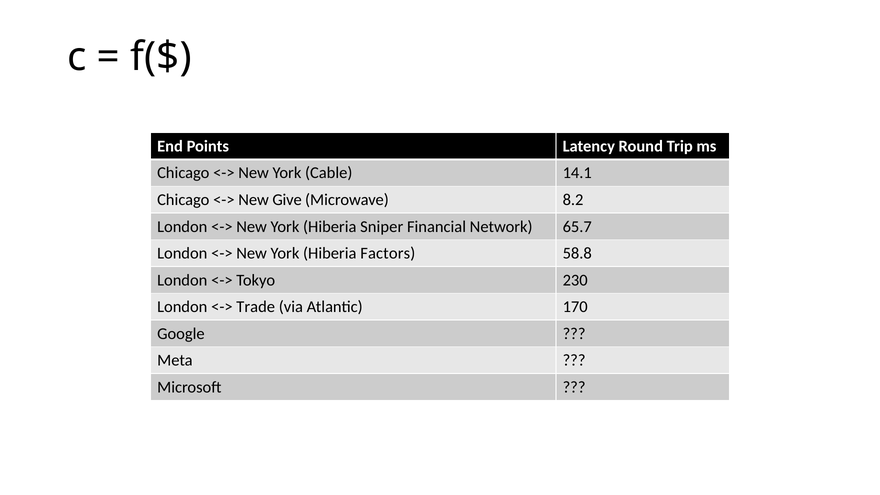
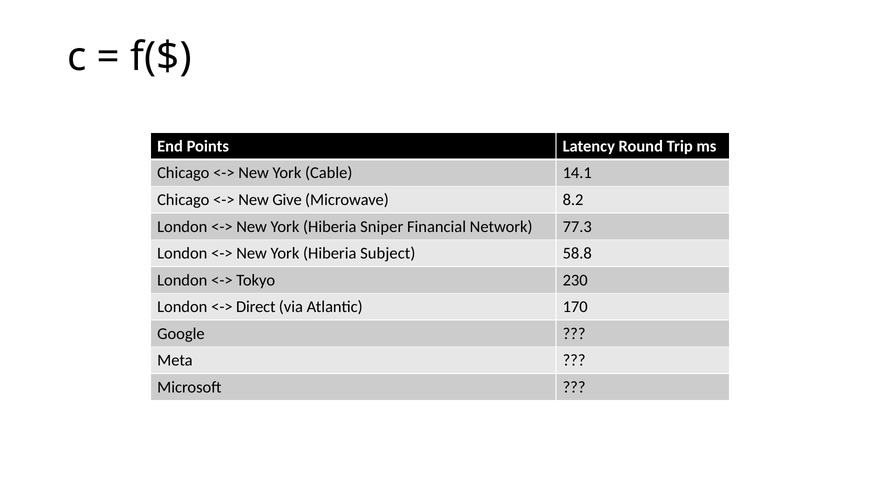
65.7: 65.7 -> 77.3
Factors: Factors -> Subject
Trade: Trade -> Direct
